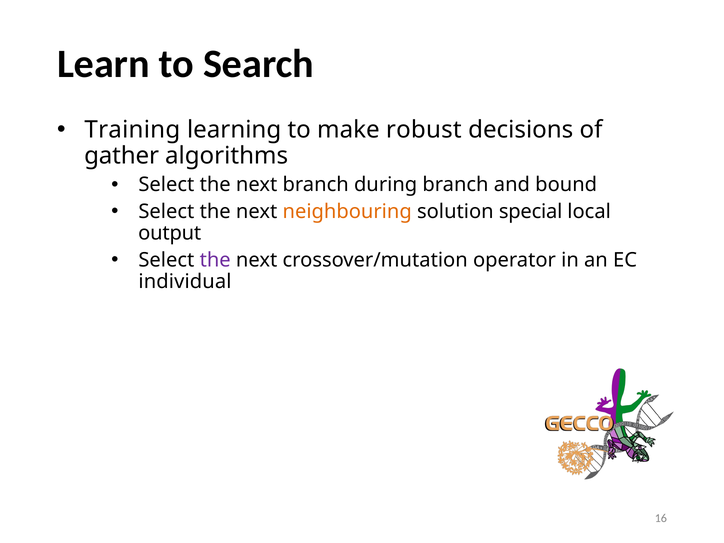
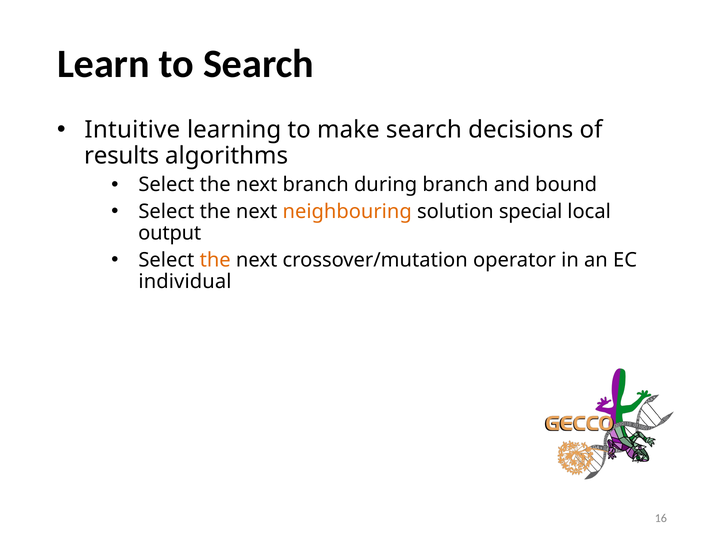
Training: Training -> Intuitive
make robust: robust -> search
gather: gather -> results
the at (215, 260) colour: purple -> orange
